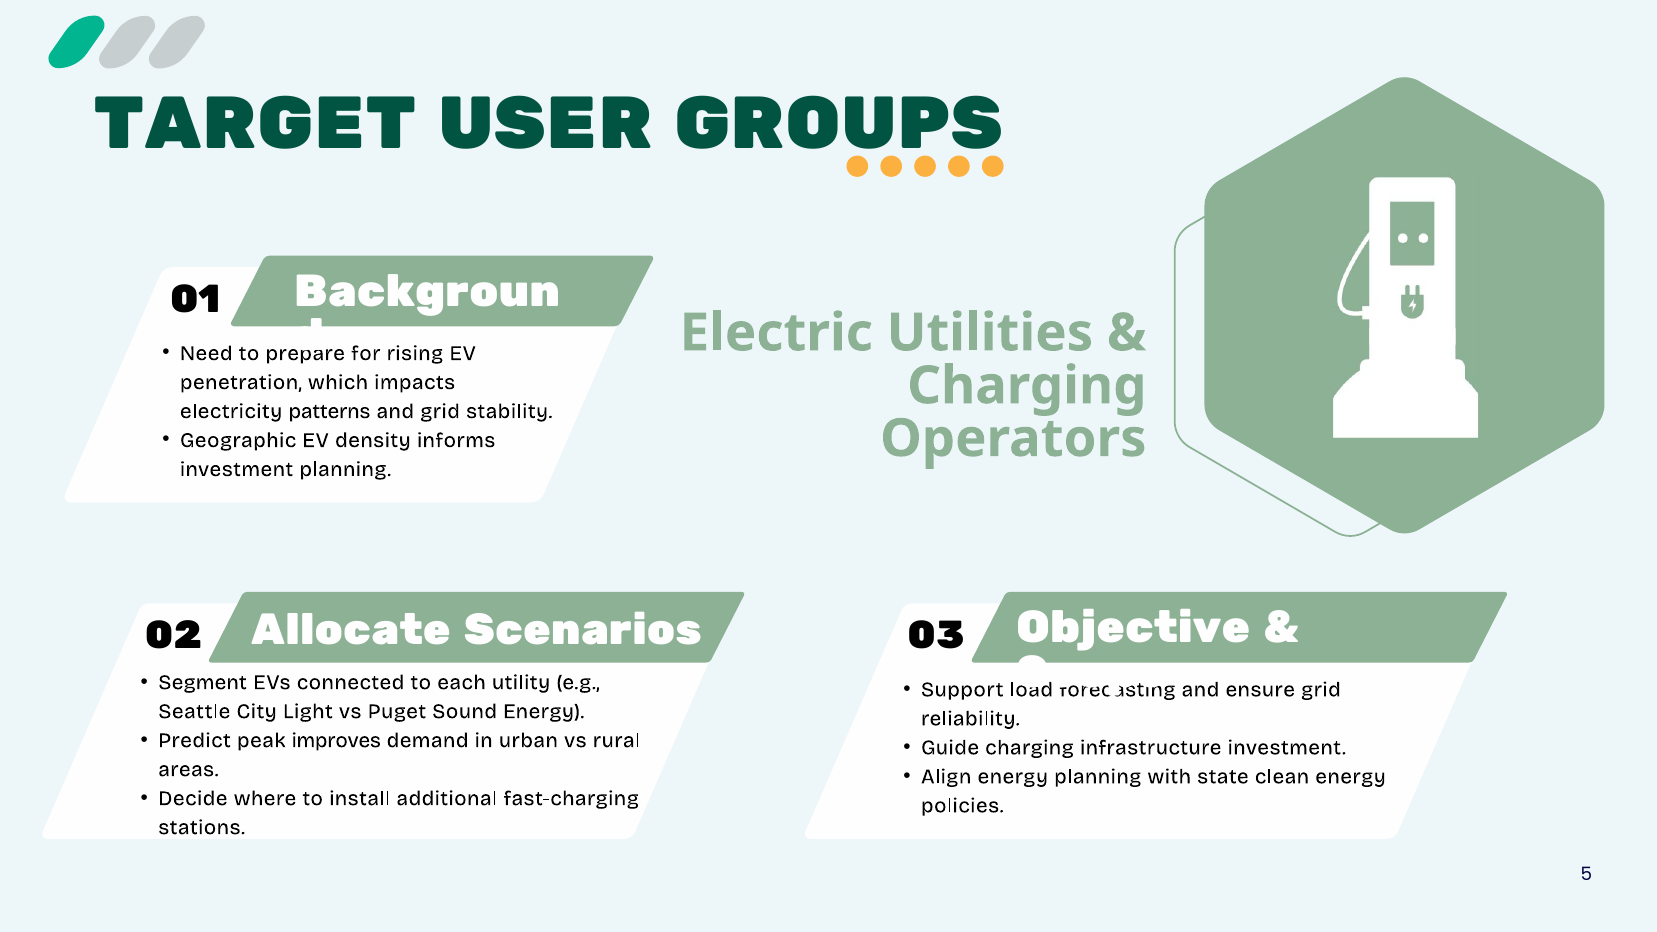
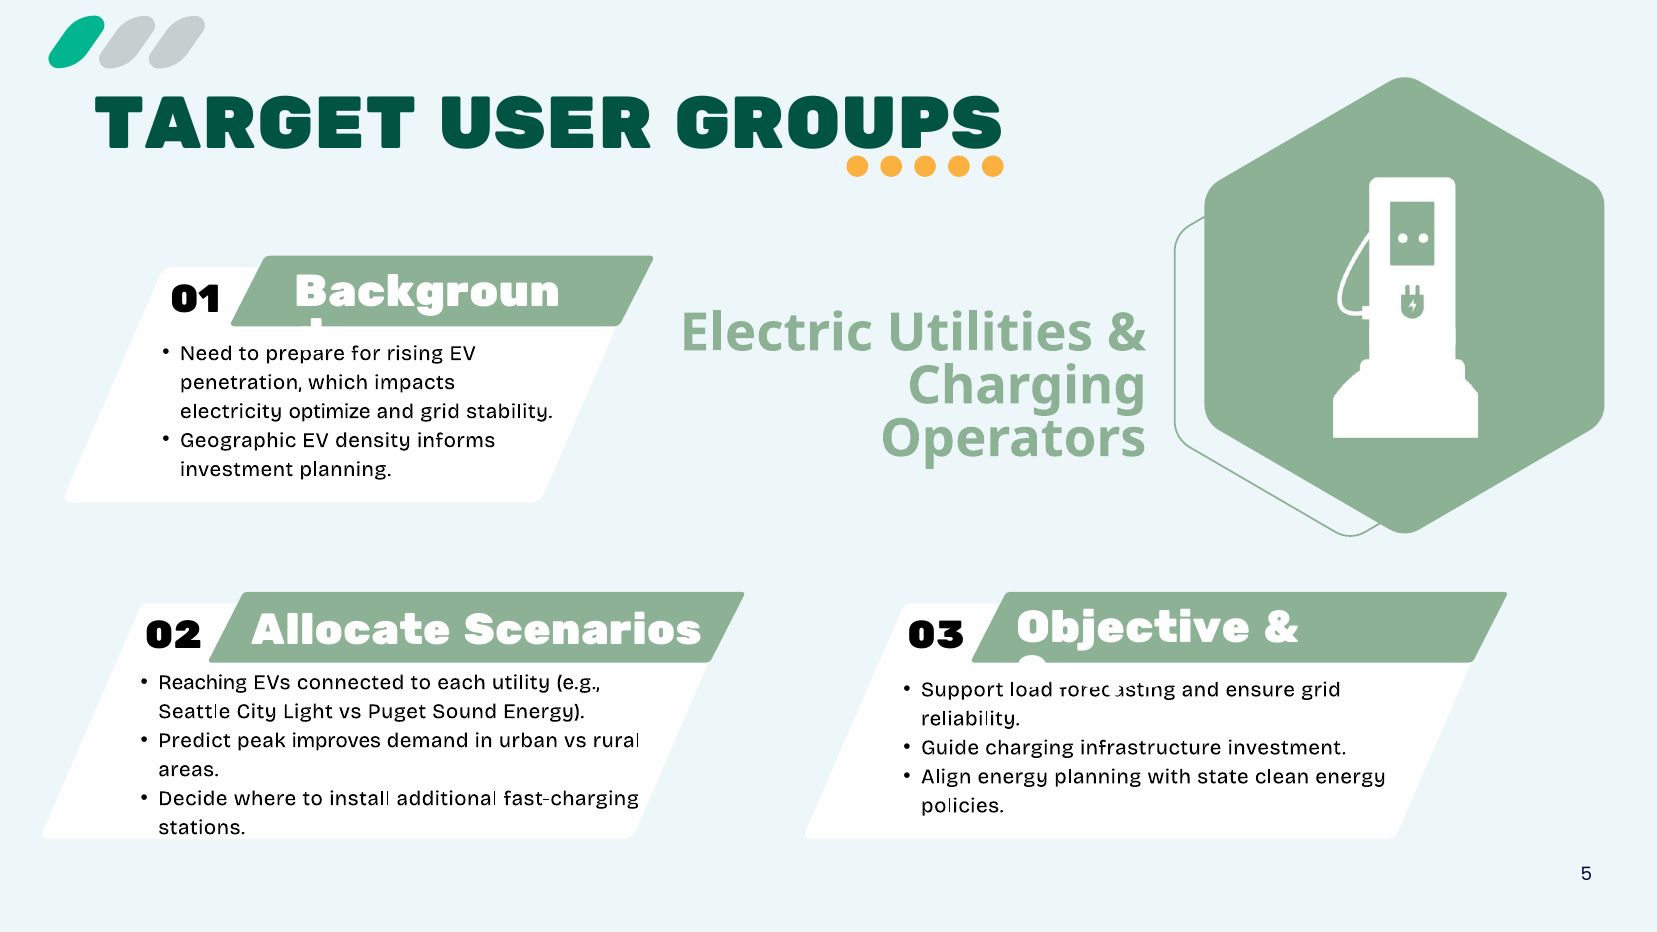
patterns: patterns -> optimize
Segment: Segment -> Reaching
